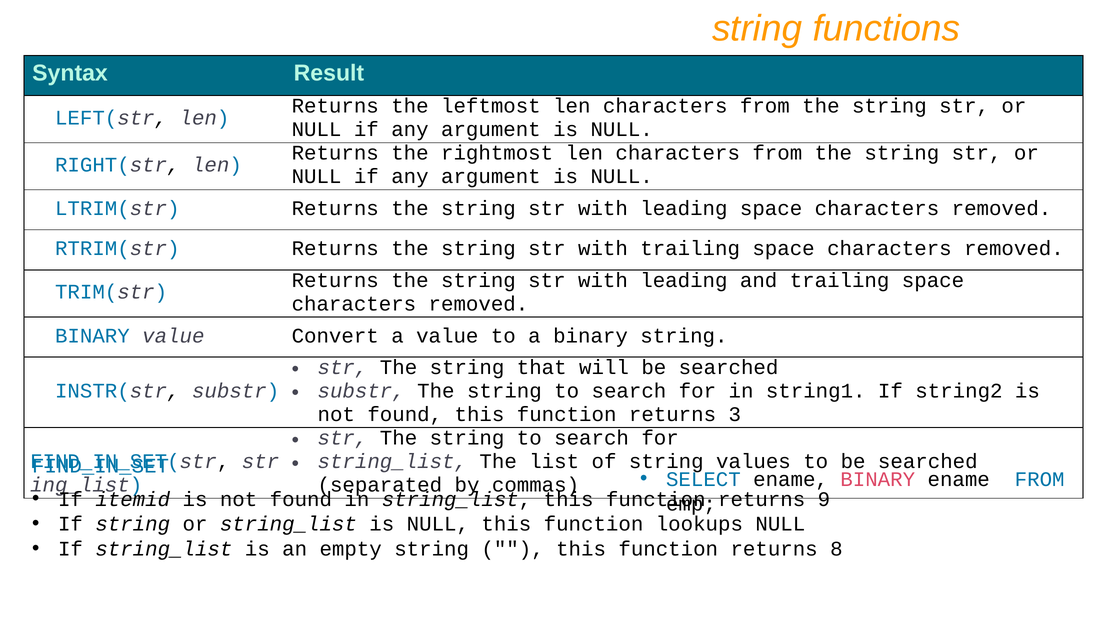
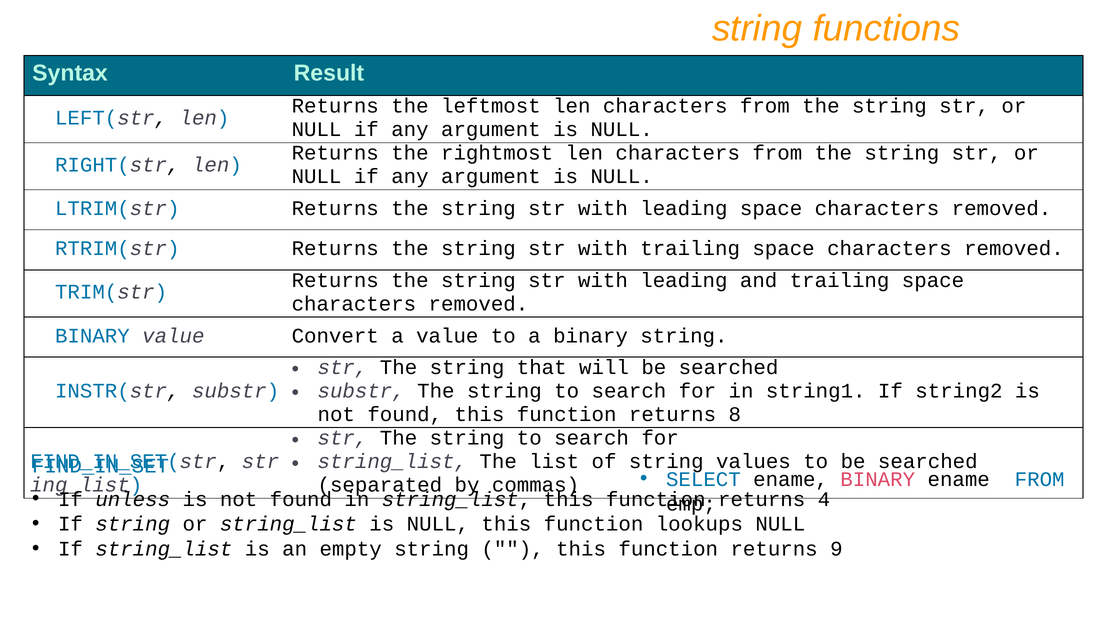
3: 3 -> 8
itemid: itemid -> unless
9: 9 -> 4
8: 8 -> 9
